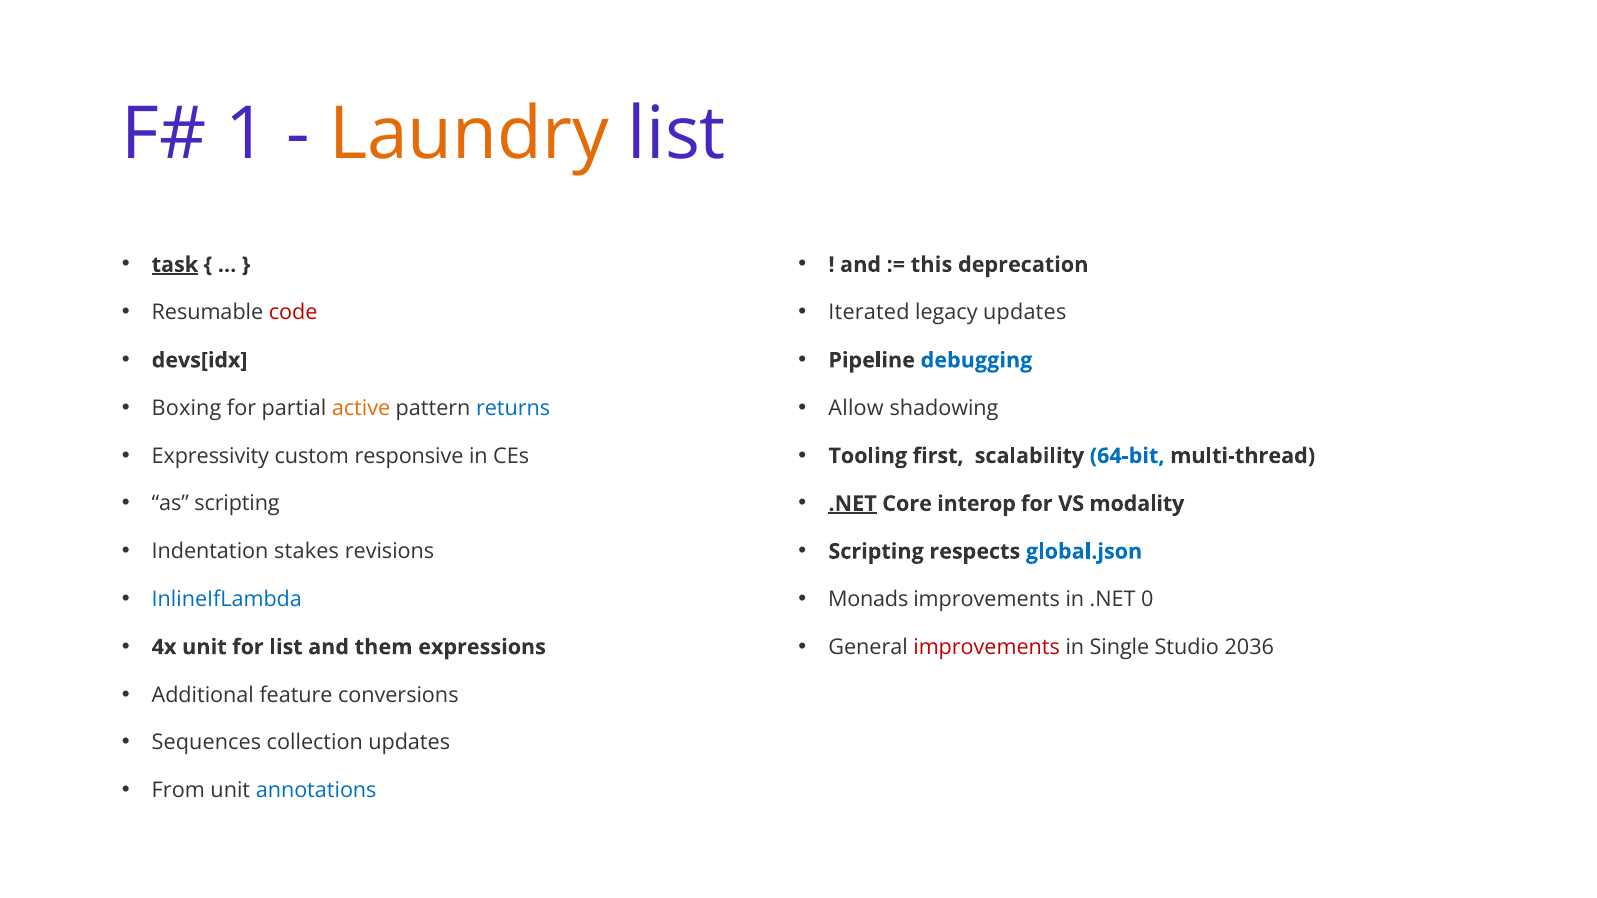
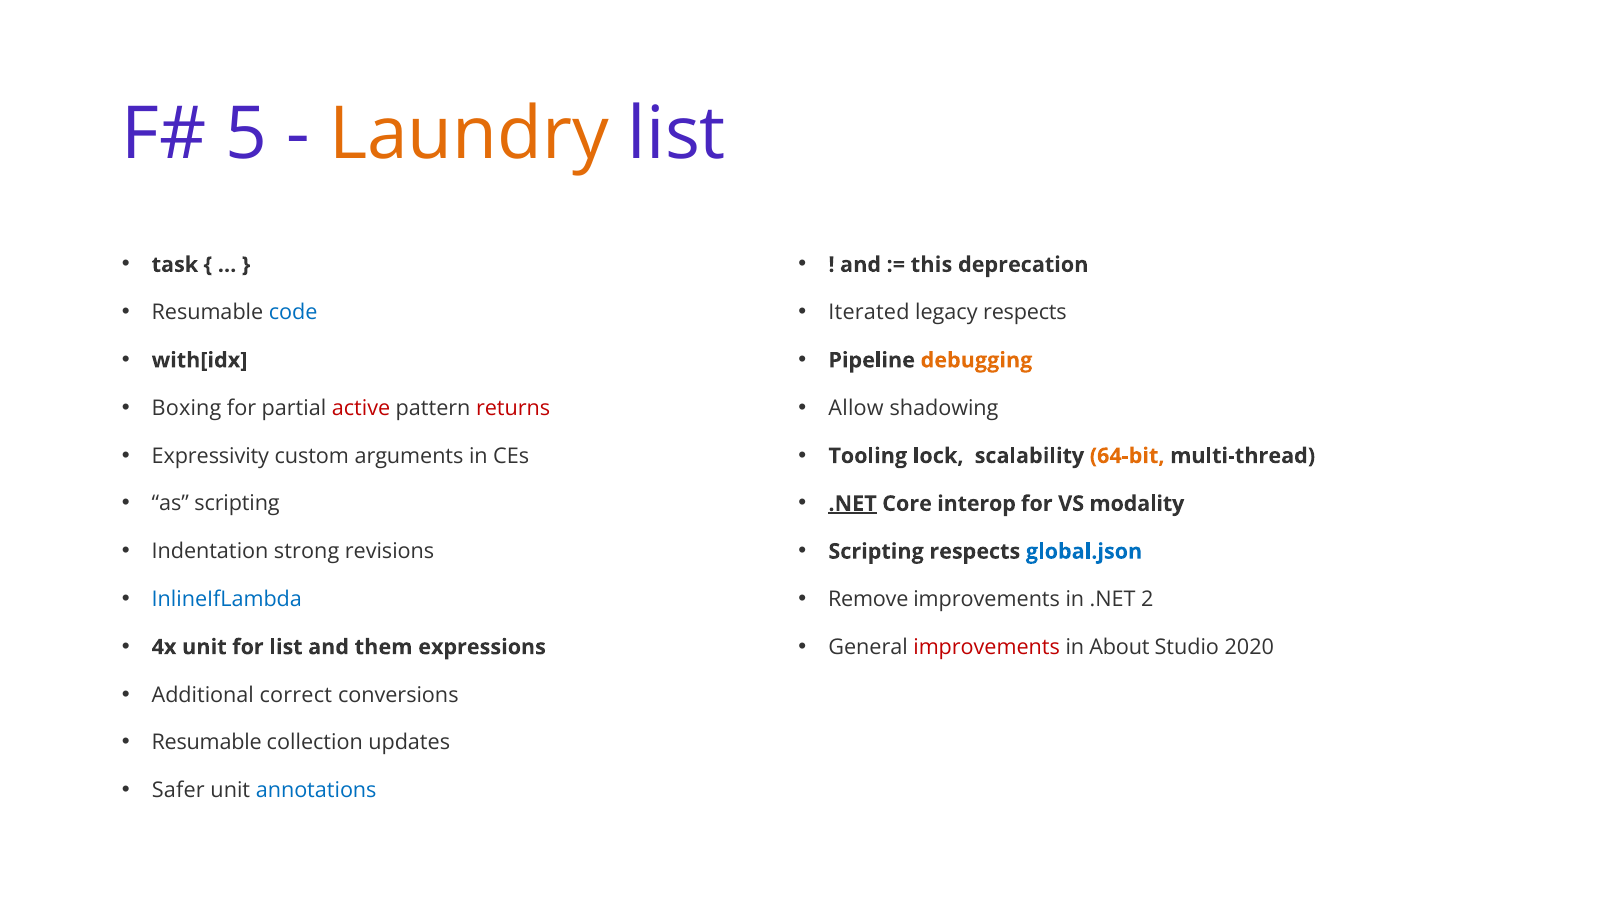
1: 1 -> 5
task underline: present -> none
code colour: red -> blue
legacy updates: updates -> respects
devs[idx: devs[idx -> with[idx
debugging colour: blue -> orange
active colour: orange -> red
returns colour: blue -> red
responsive: responsive -> arguments
first: first -> lock
64-bit colour: blue -> orange
stakes: stakes -> strong
Monads: Monads -> Remove
0: 0 -> 2
Single: Single -> About
2036: 2036 -> 2020
feature: feature -> correct
Sequences at (206, 743): Sequences -> Resumable
From: From -> Safer
